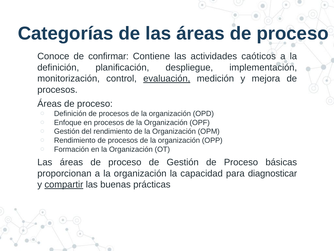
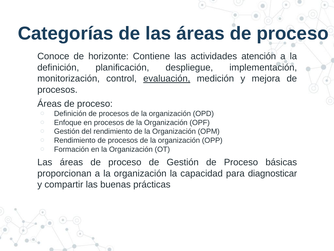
confirmar: confirmar -> horizonte
caóticos: caóticos -> atención
compartir underline: present -> none
